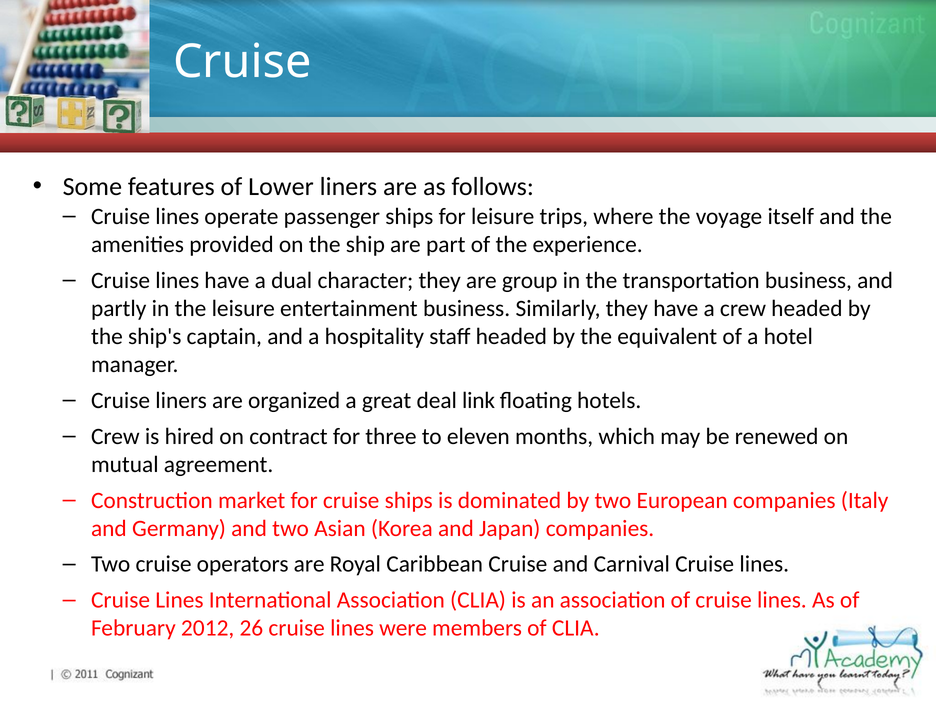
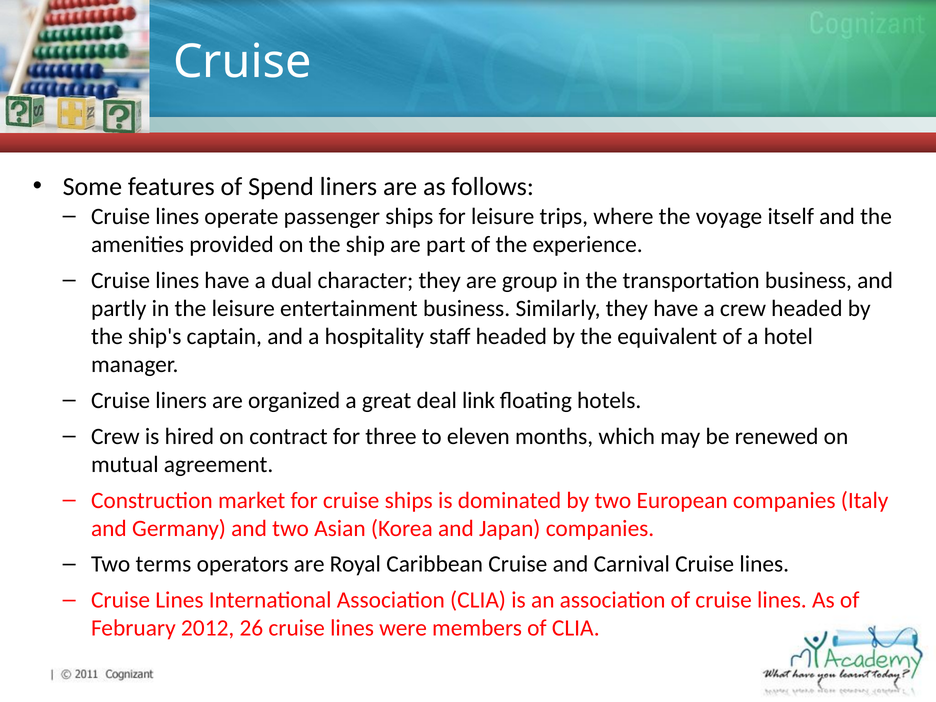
Lower: Lower -> Spend
Two cruise: cruise -> terms
